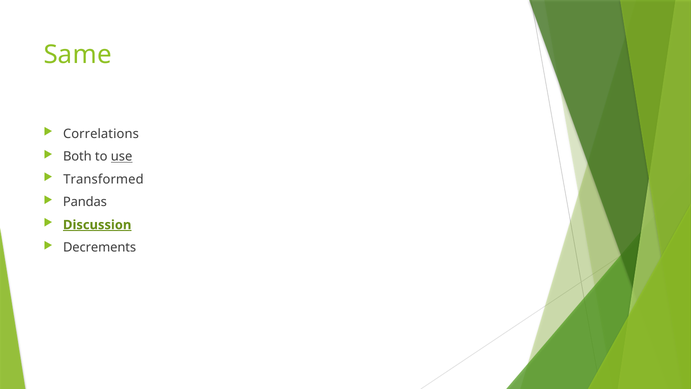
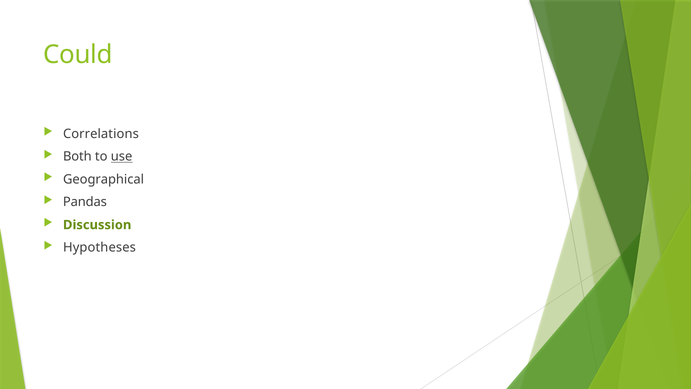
Same: Same -> Could
Transformed: Transformed -> Geographical
Discussion underline: present -> none
Decrements: Decrements -> Hypotheses
